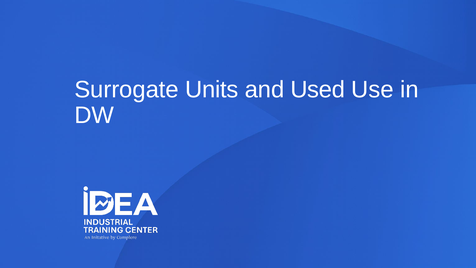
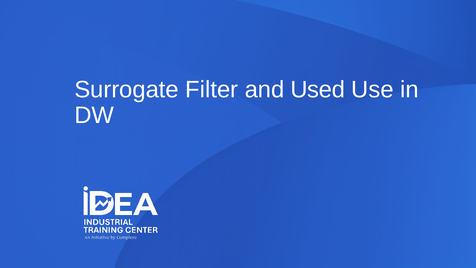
Units: Units -> Filter
